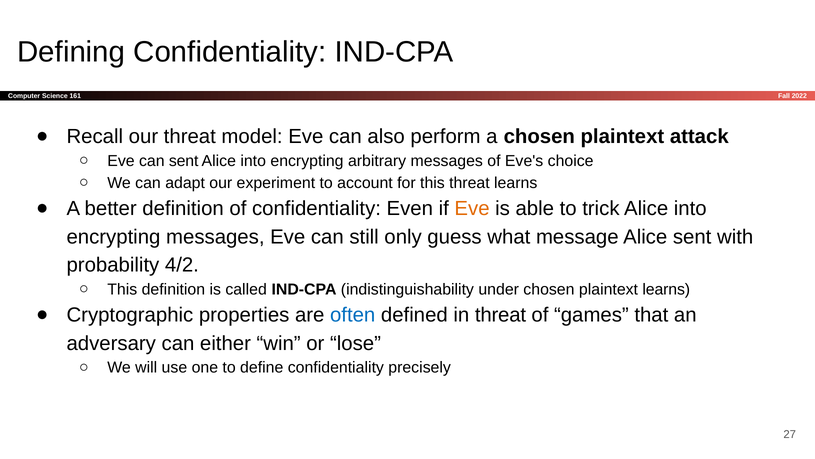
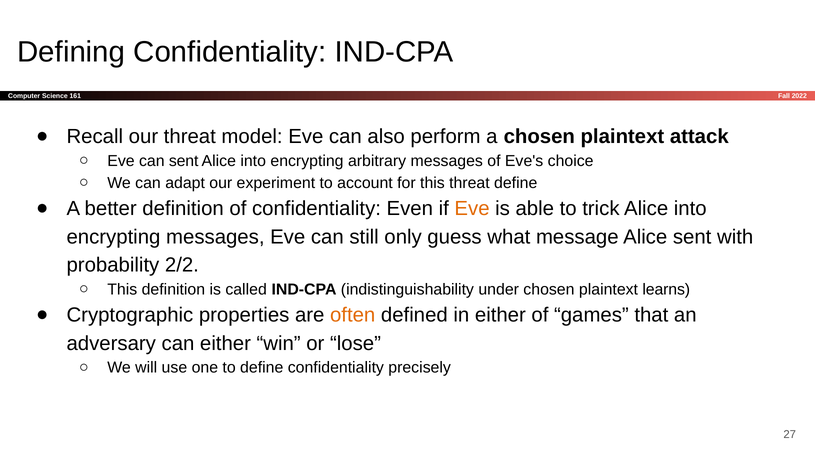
threat learns: learns -> define
4/2: 4/2 -> 2/2
often colour: blue -> orange
in threat: threat -> either
